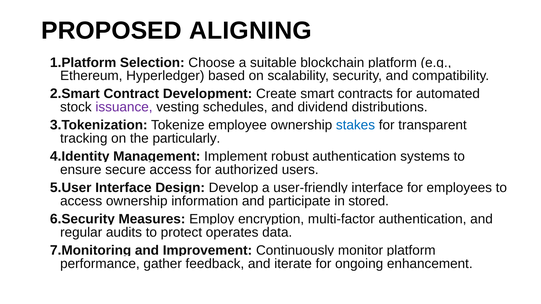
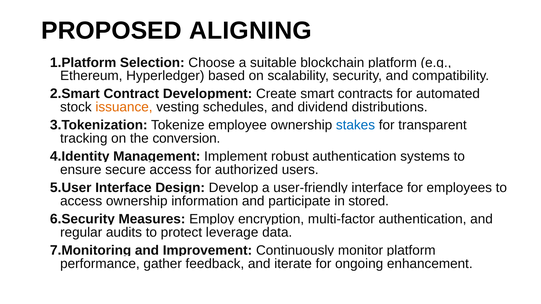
issuance colour: purple -> orange
particularly: particularly -> conversion
operates: operates -> leverage
